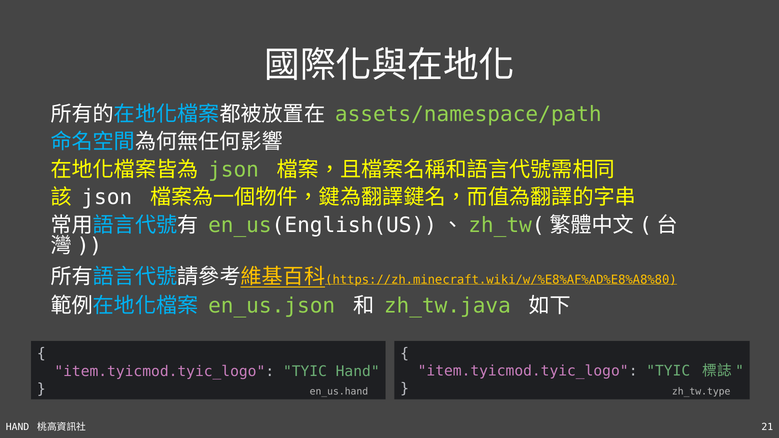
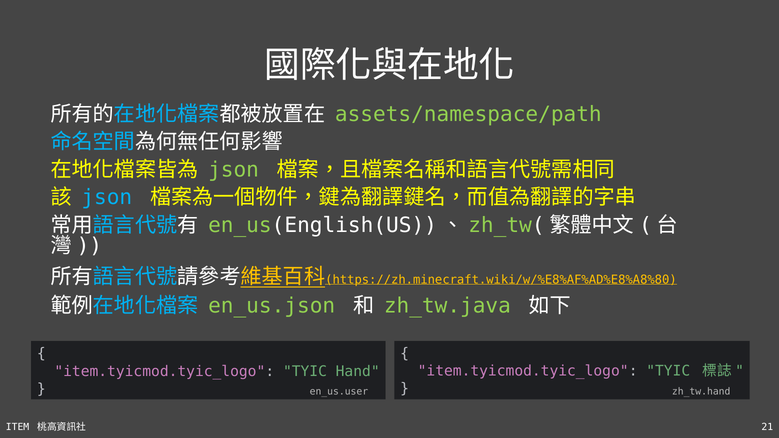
json at (107, 198) colour: white -> light blue
en_us.hand: en_us.hand -> en_us.user
zh_tw.type: zh_tw.type -> zh_tw.hand
HAND at (18, 427): HAND -> ITEM
